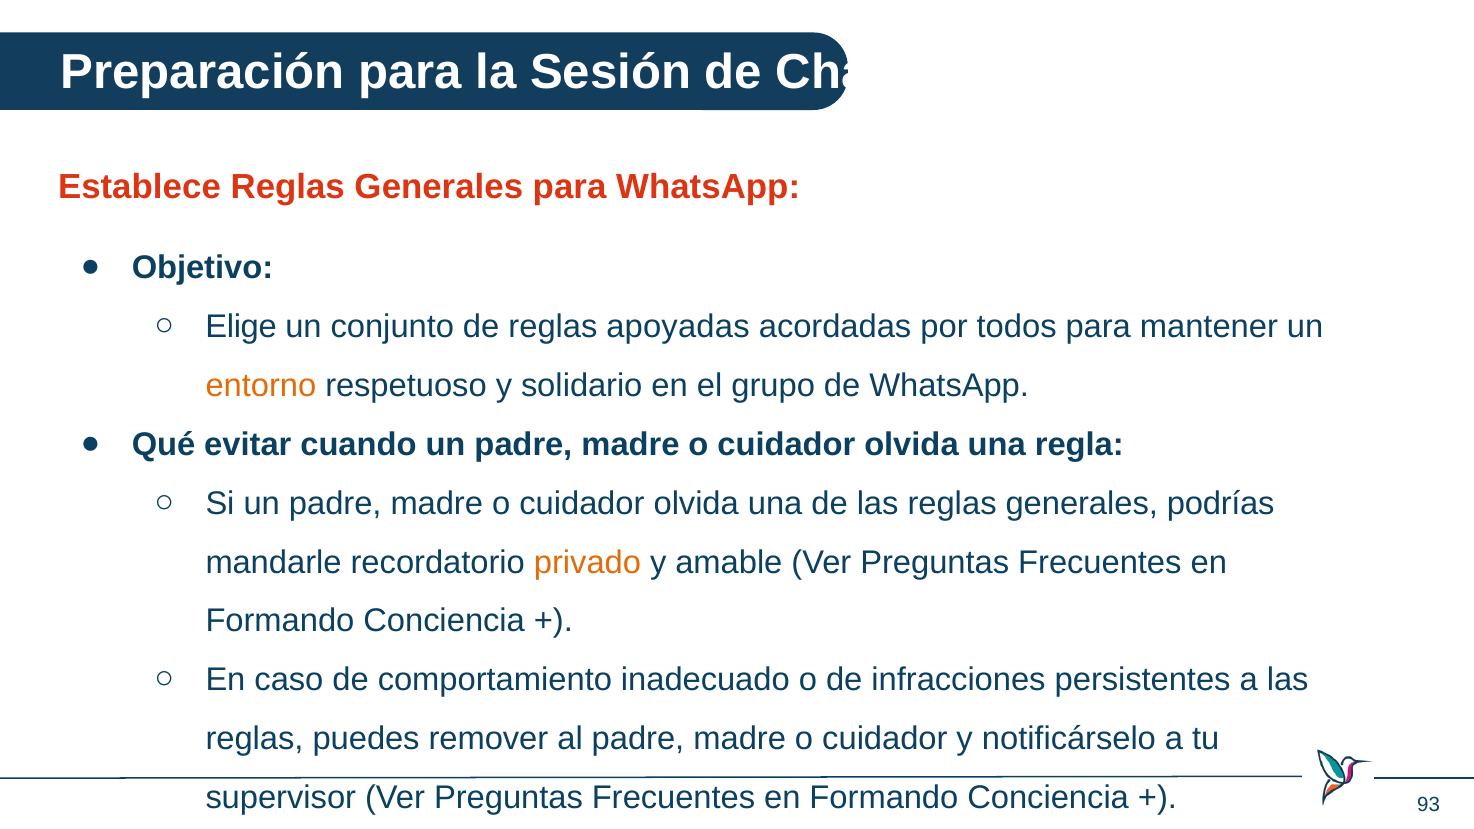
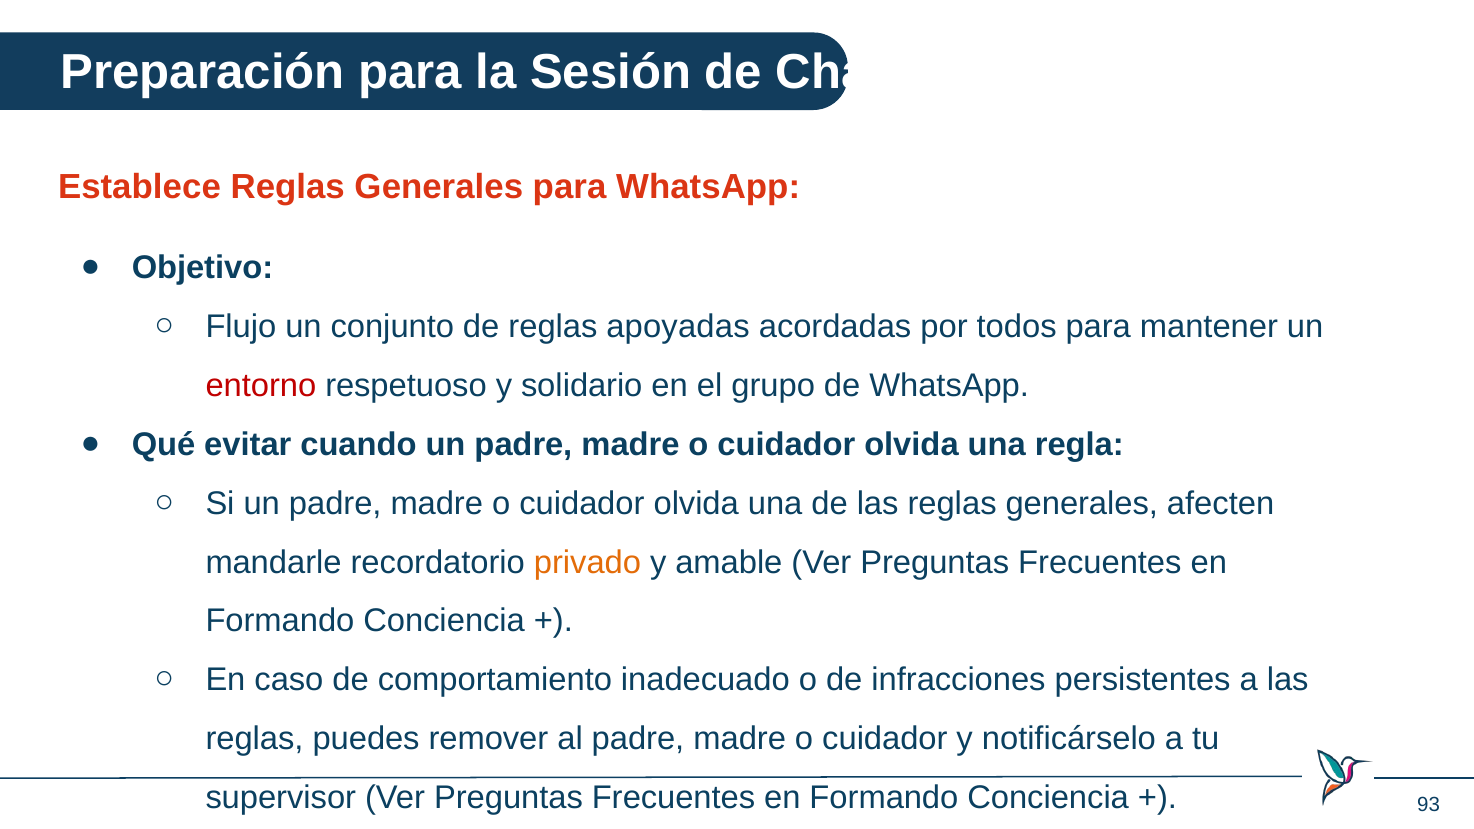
Elige: Elige -> Flujo
entorno colour: orange -> red
podrías: podrías -> afecten
